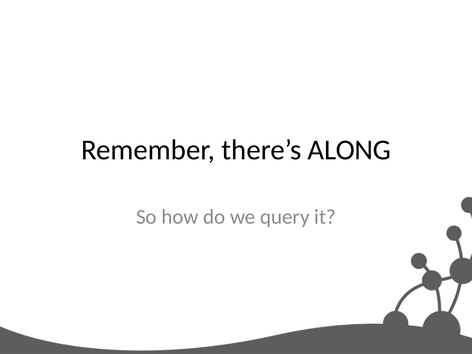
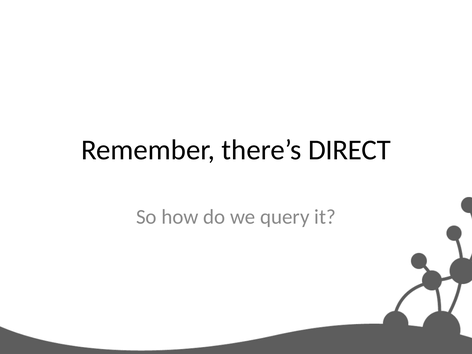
ALONG: ALONG -> DIRECT
